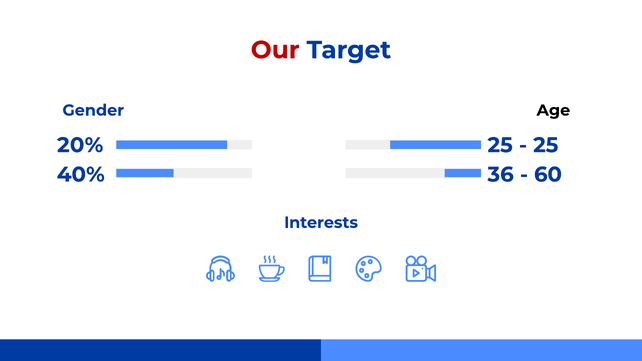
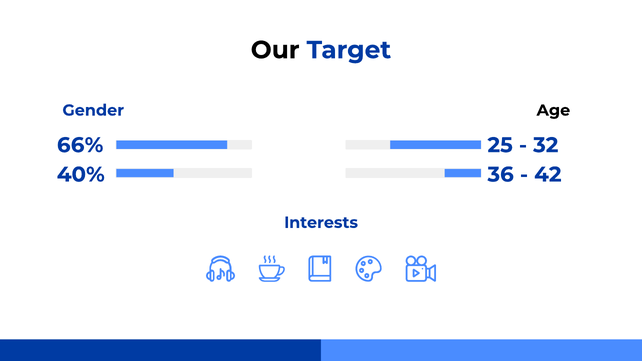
Our colour: red -> black
20%: 20% -> 66%
25 at (546, 145): 25 -> 32
60: 60 -> 42
